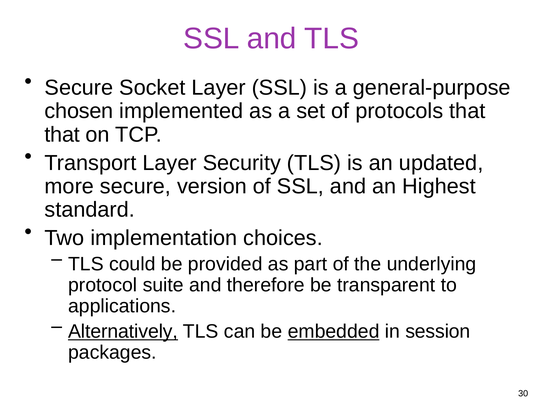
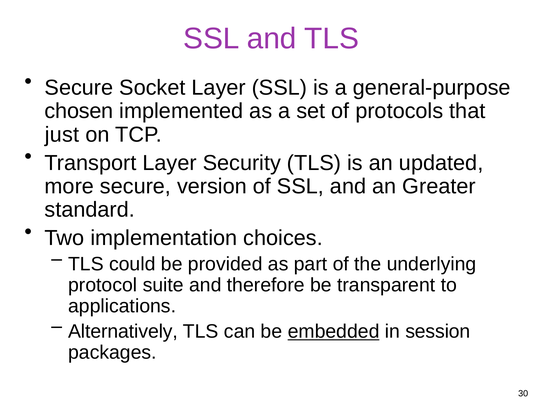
that at (62, 134): that -> just
Highest: Highest -> Greater
Alternatively underline: present -> none
